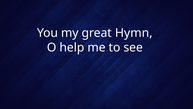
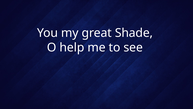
Hymn: Hymn -> Shade
